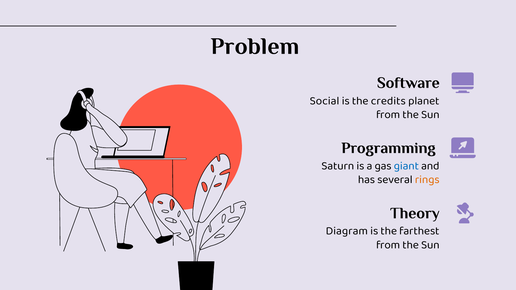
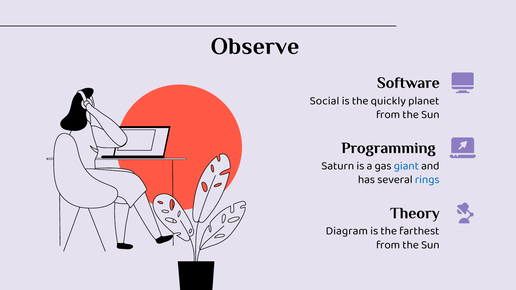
Problem: Problem -> Observe
credits: credits -> quickly
rings colour: orange -> blue
